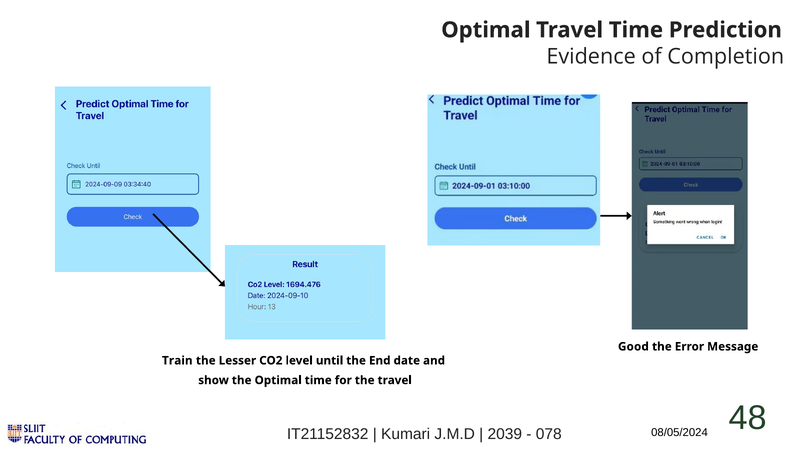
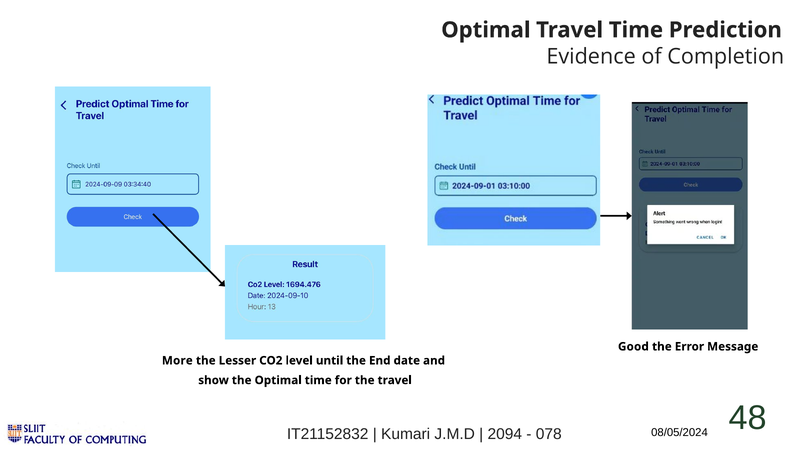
Train: Train -> More
2039: 2039 -> 2094
